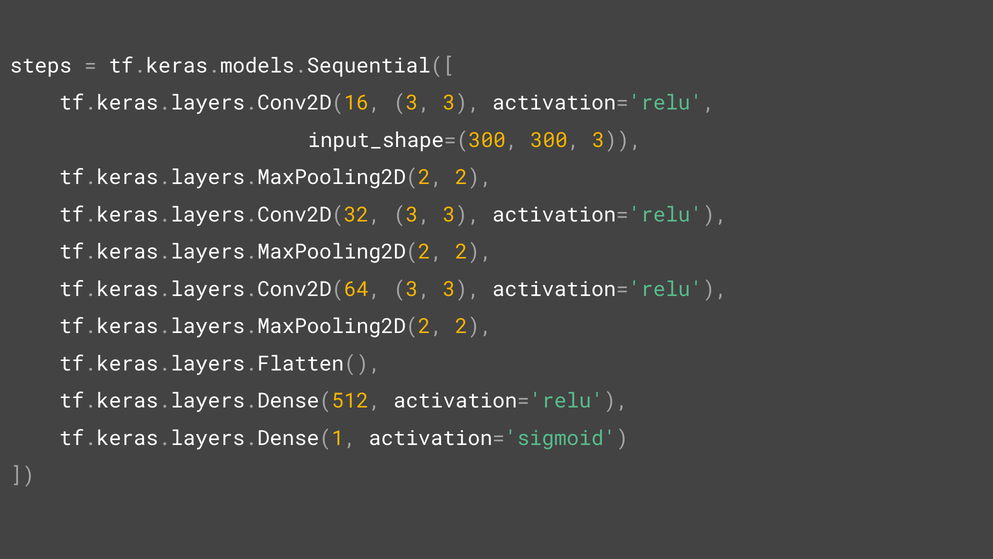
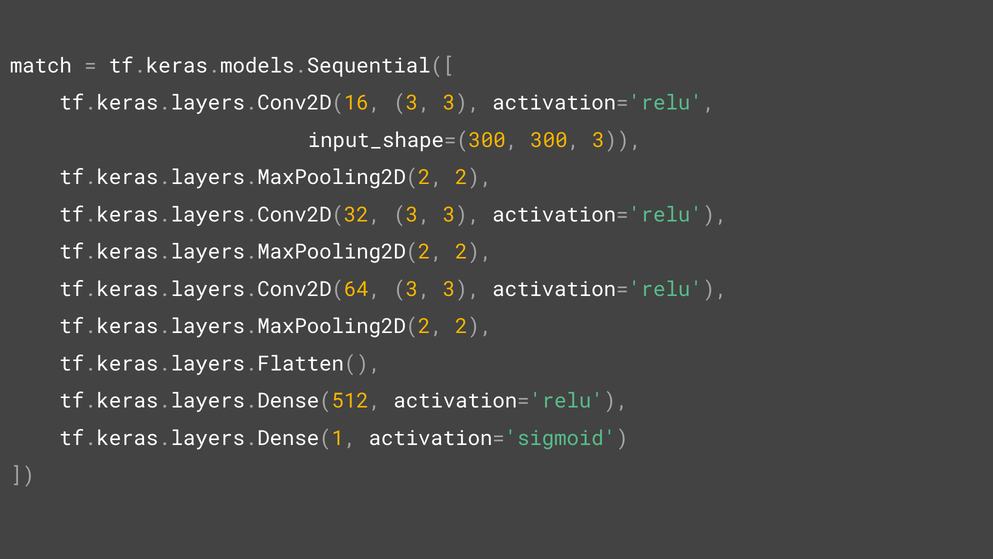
steps: steps -> match
